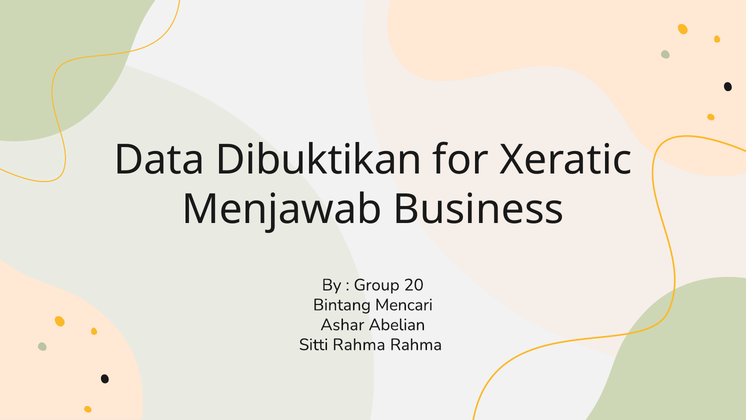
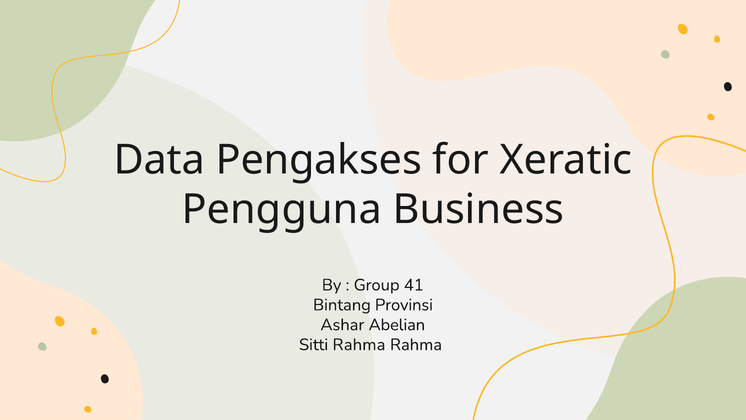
Dibuktikan: Dibuktikan -> Pengakses
Menjawab: Menjawab -> Pengguna
20: 20 -> 41
Mencari: Mencari -> Provinsi
